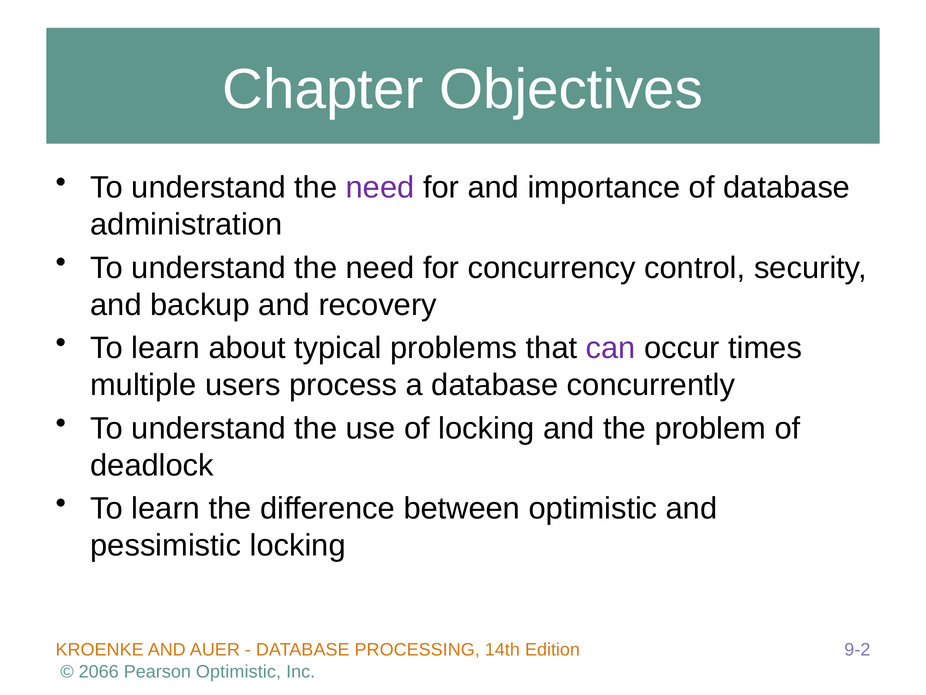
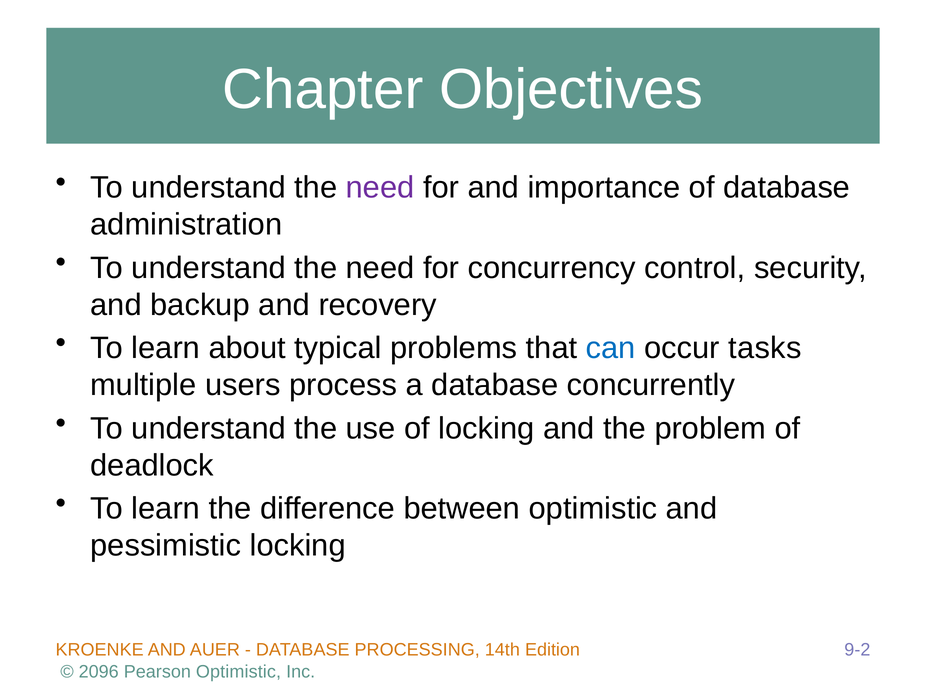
can colour: purple -> blue
times: times -> tasks
2066: 2066 -> 2096
